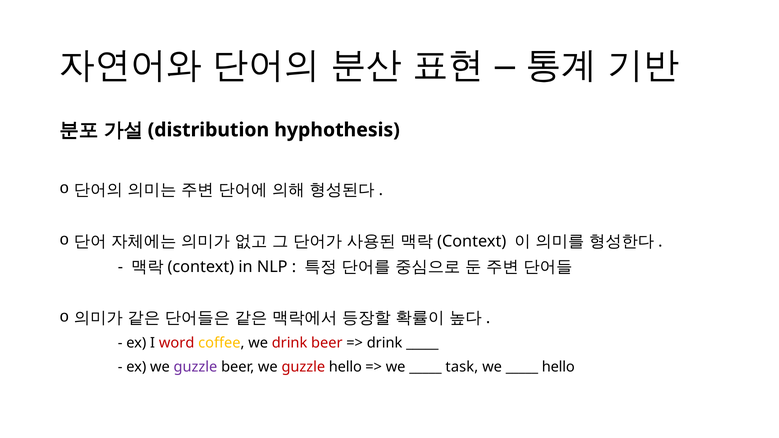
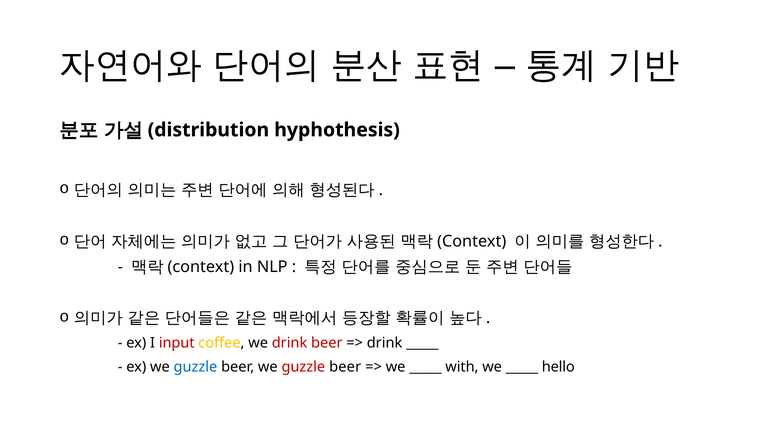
word: word -> input
guzzle at (195, 367) colour: purple -> blue
beer we guzzle hello: hello -> beer
task: task -> with
